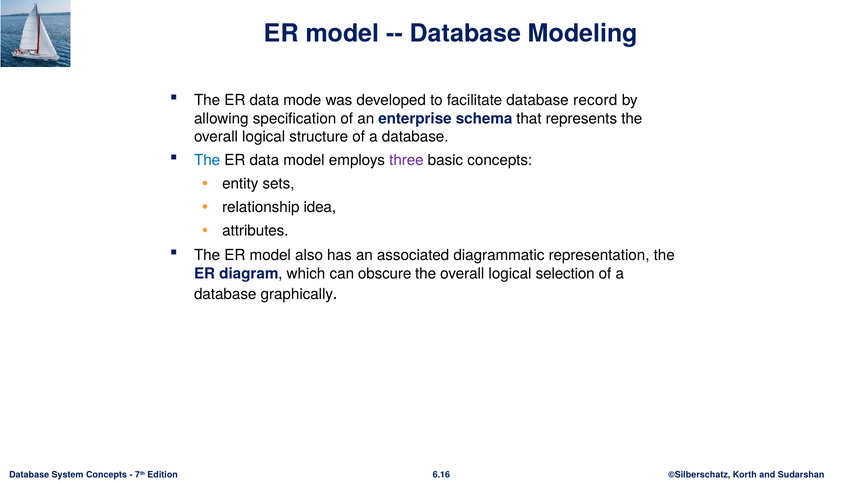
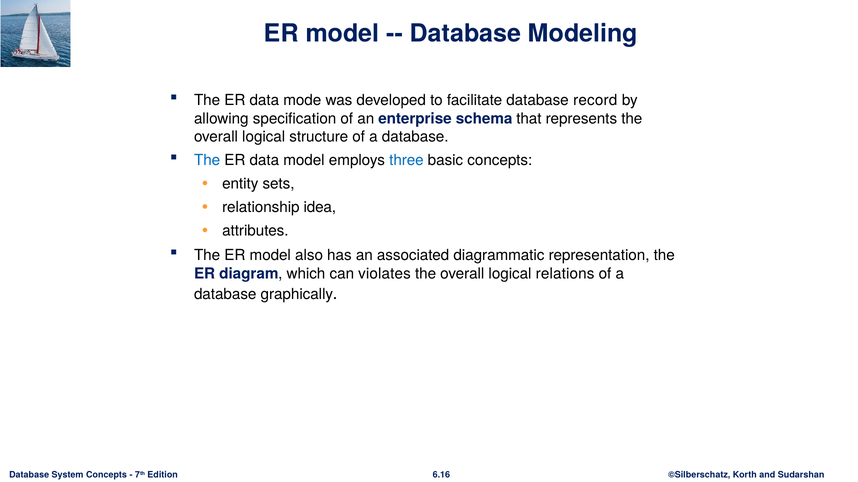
three colour: purple -> blue
obscure: obscure -> violates
selection: selection -> relations
